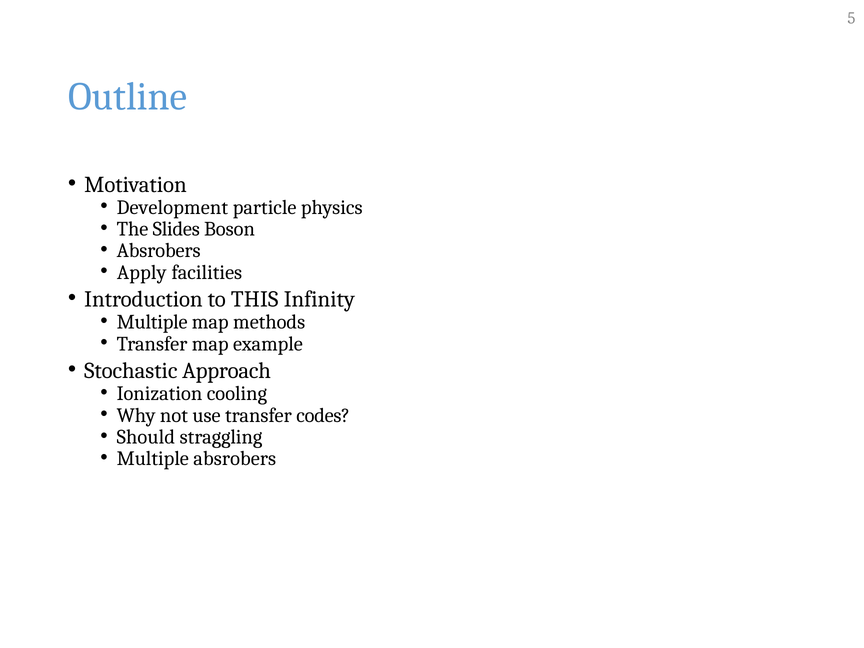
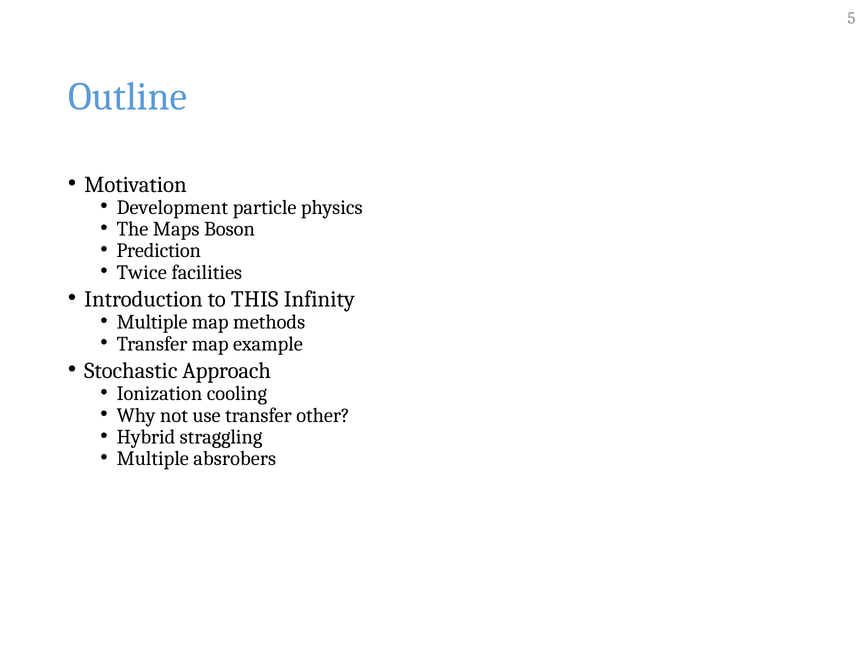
Slides: Slides -> Maps
Absrobers at (159, 251): Absrobers -> Prediction
Apply: Apply -> Twice
codes: codes -> other
Should: Should -> Hybrid
